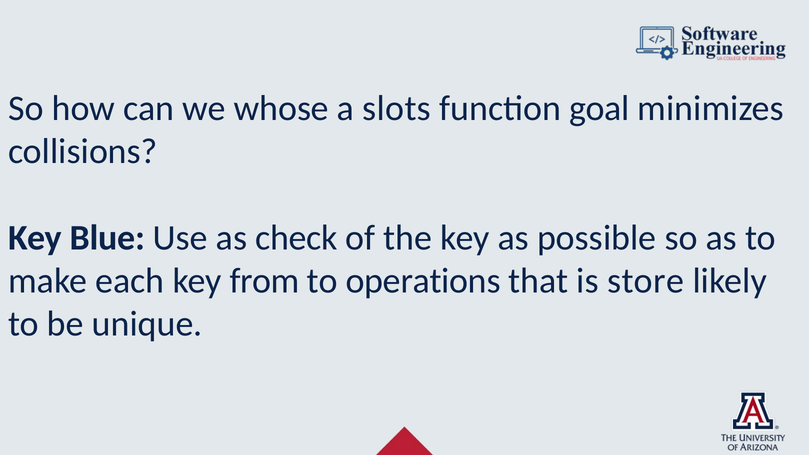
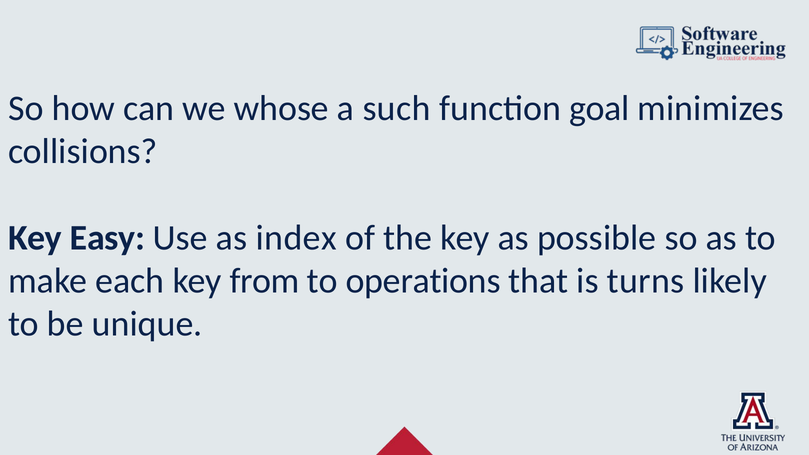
slots: slots -> such
Blue: Blue -> Easy
check: check -> index
store: store -> turns
